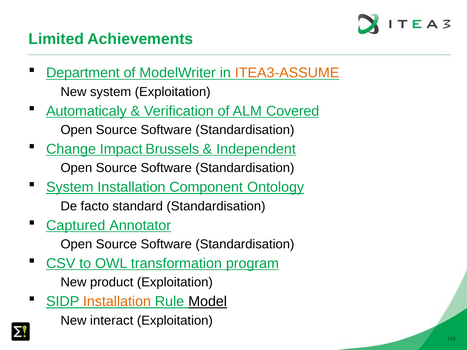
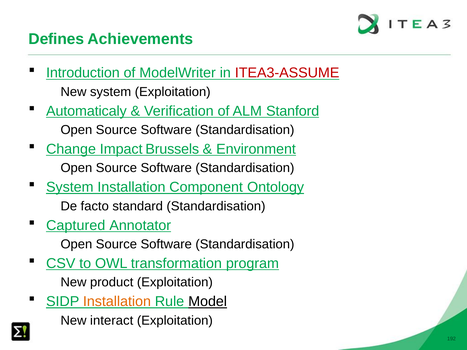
Limited: Limited -> Defines
Department: Department -> Introduction
ITEA3-ASSUME colour: orange -> red
Covered: Covered -> Stanford
Independent: Independent -> Environment
